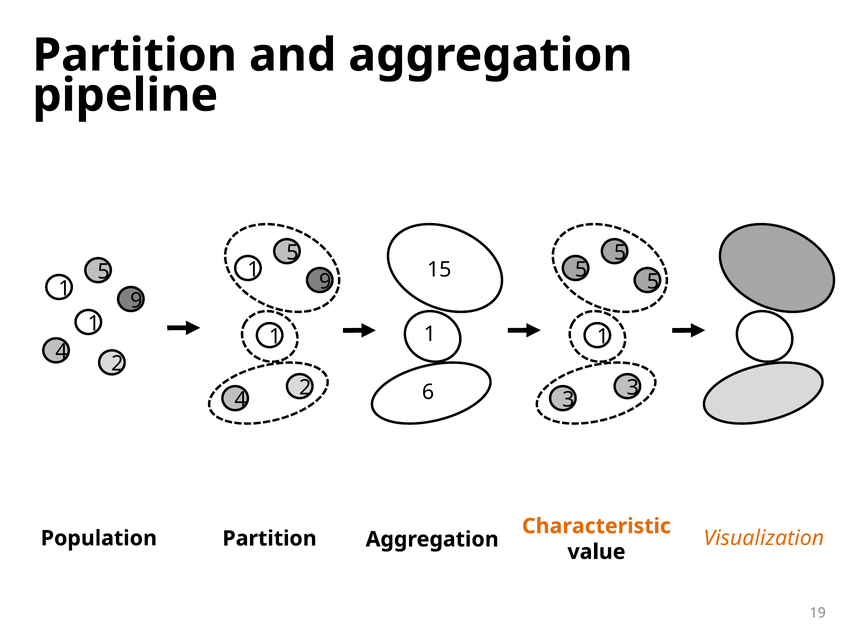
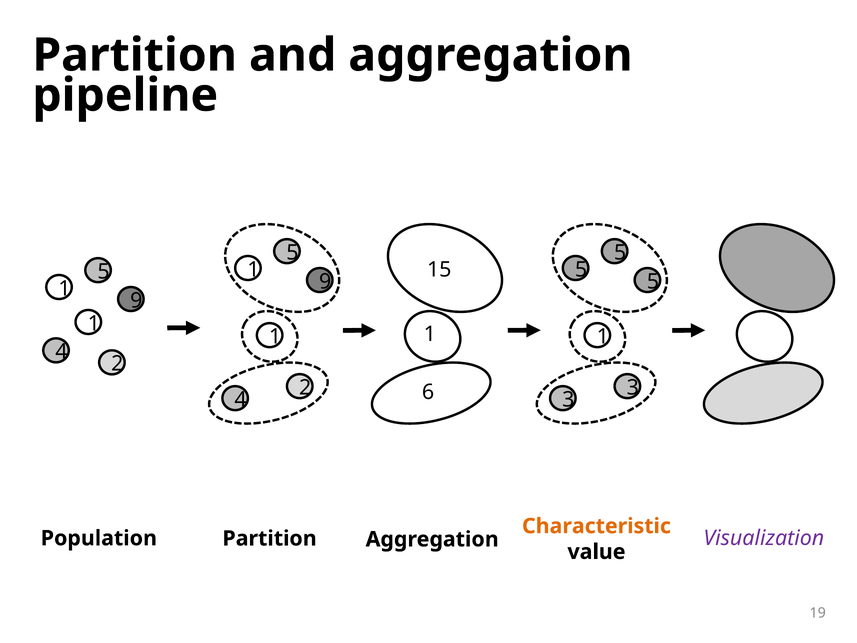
Visualization colour: orange -> purple
